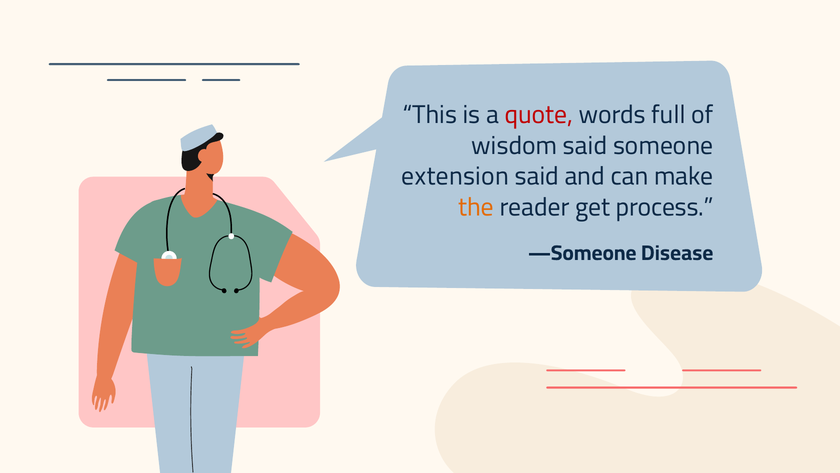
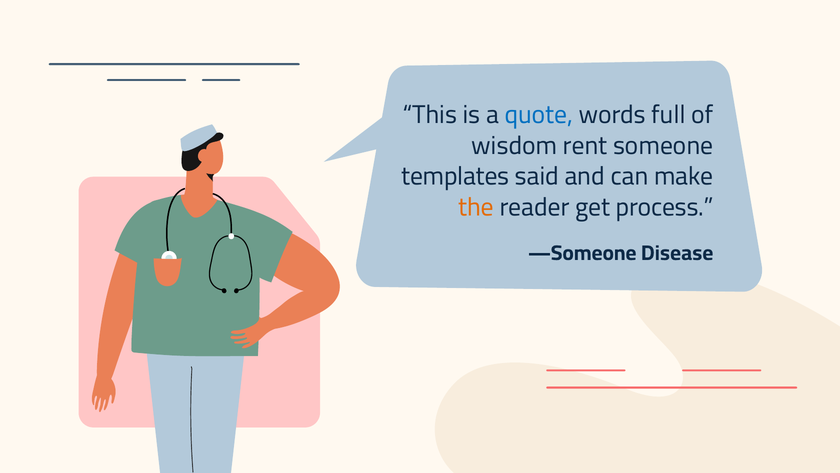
quote colour: red -> blue
wisdom said: said -> rent
extension: extension -> templates
